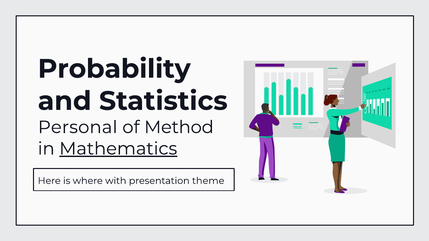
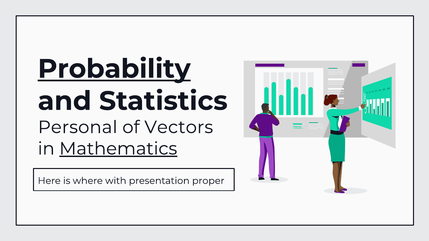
Probability underline: none -> present
Method: Method -> Vectors
theme: theme -> proper
